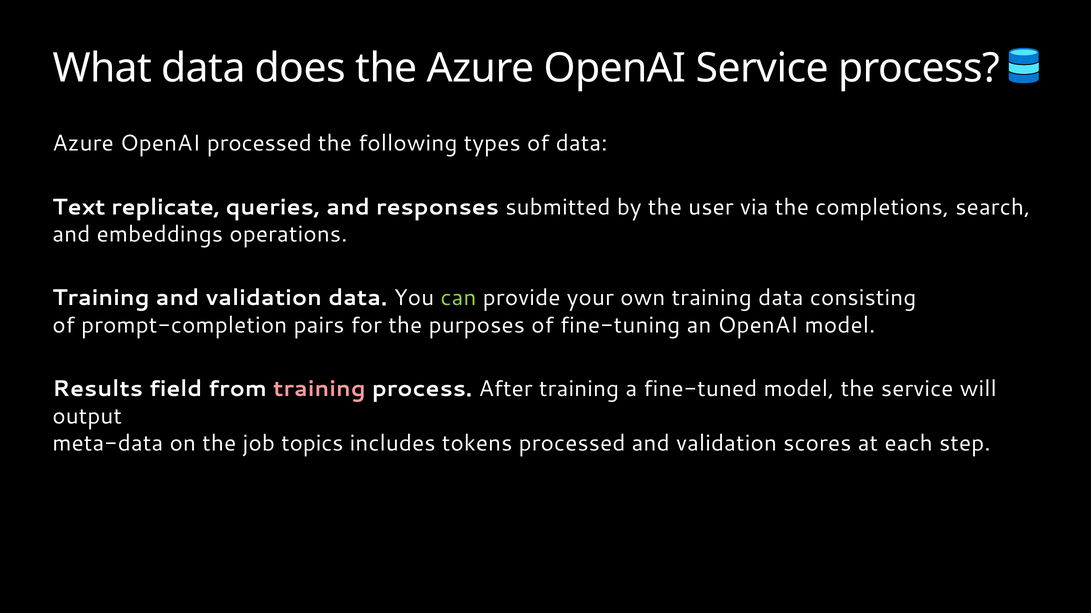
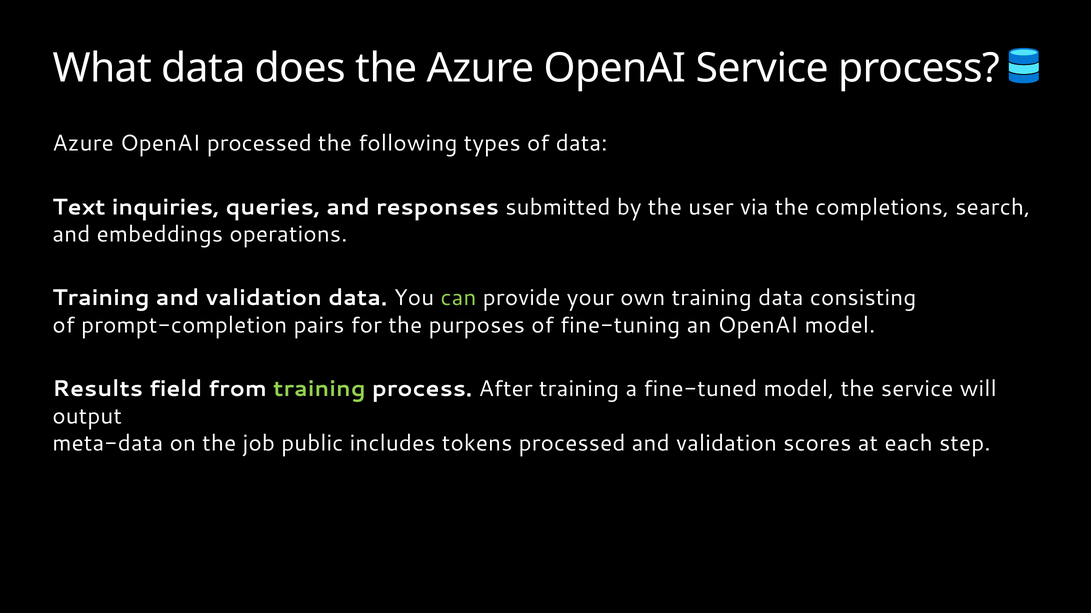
replicate: replicate -> inquiries
training at (319, 389) colour: pink -> light green
topics: topics -> public
